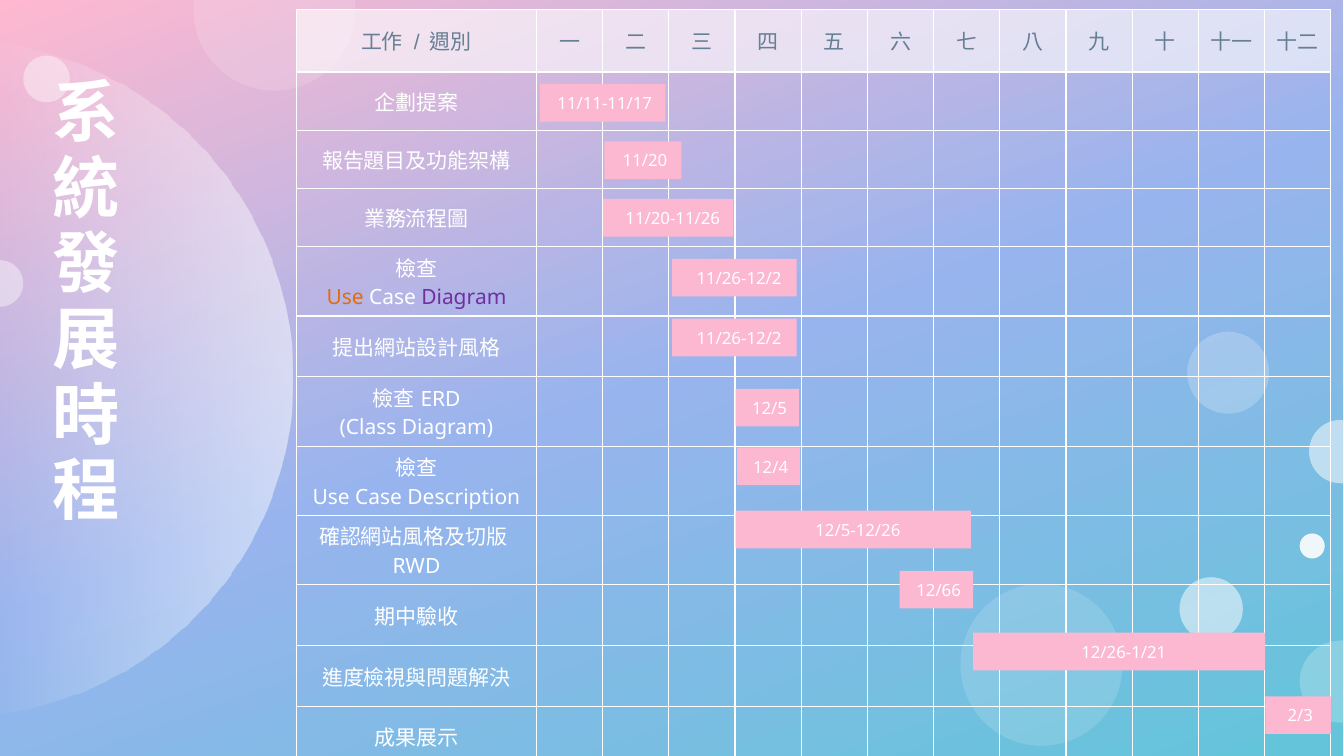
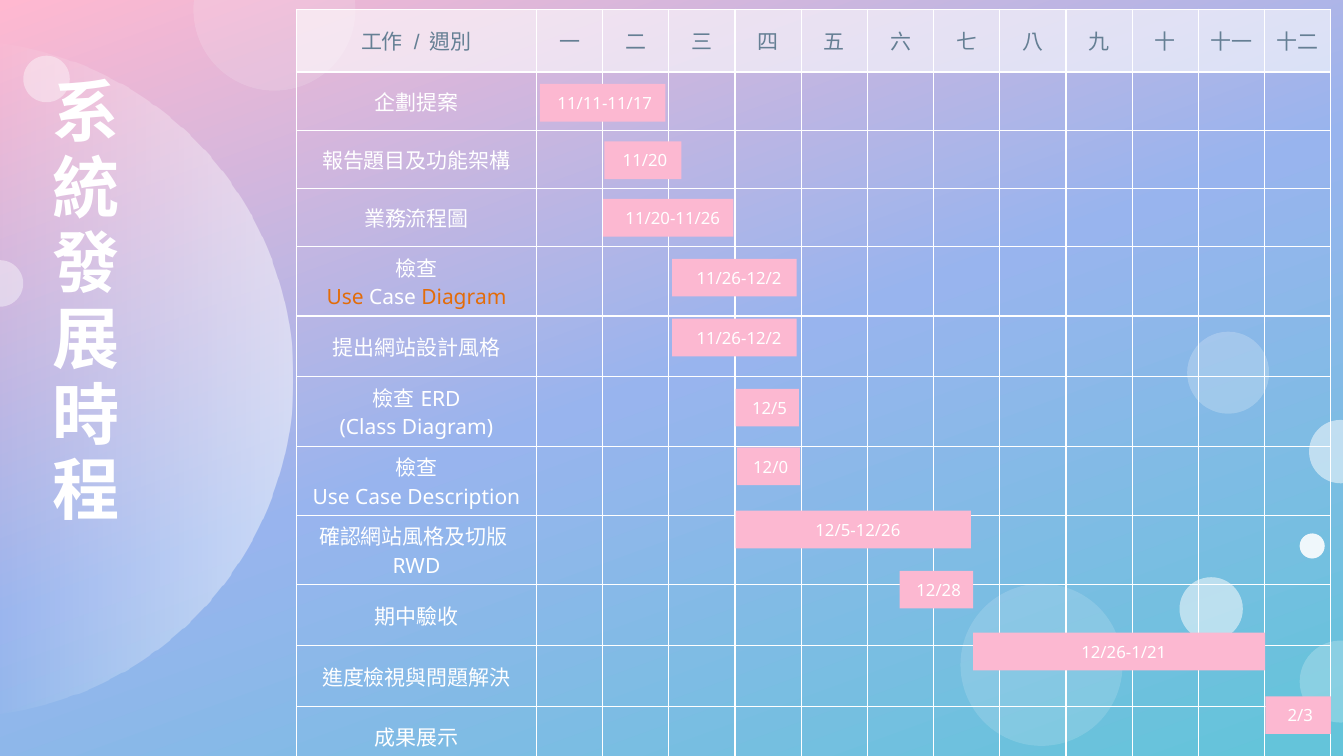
Diagram at (464, 297) colour: purple -> orange
12/4: 12/4 -> 12/0
12/66: 12/66 -> 12/28
